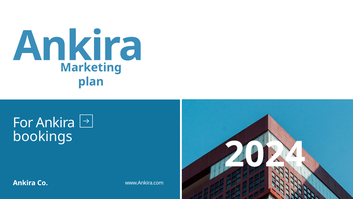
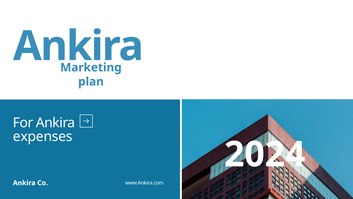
bookings: bookings -> expenses
